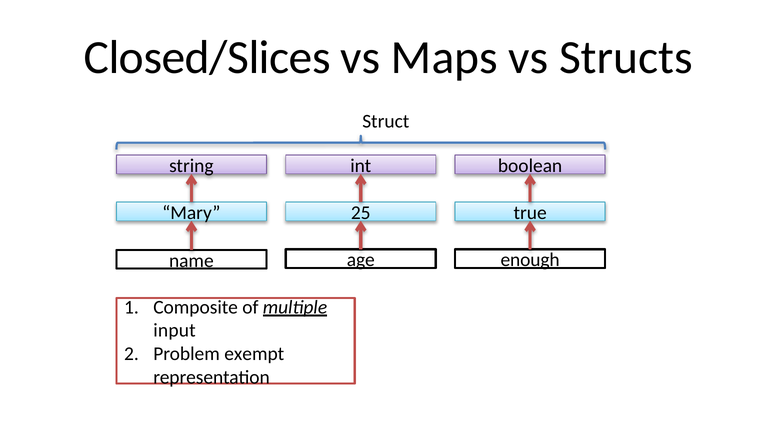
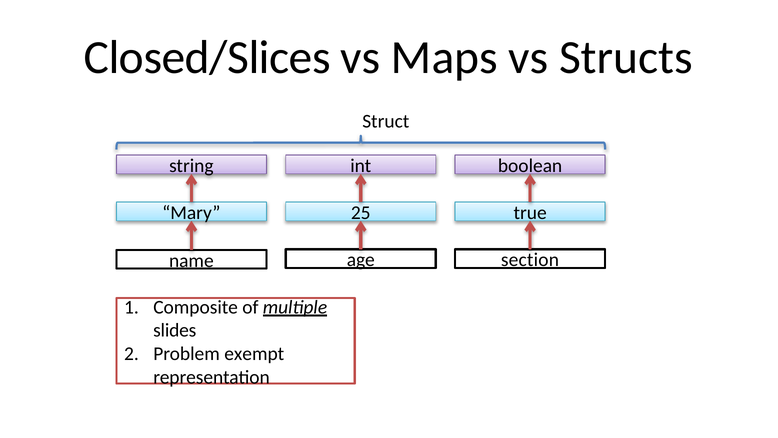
enough: enough -> section
input: input -> slides
